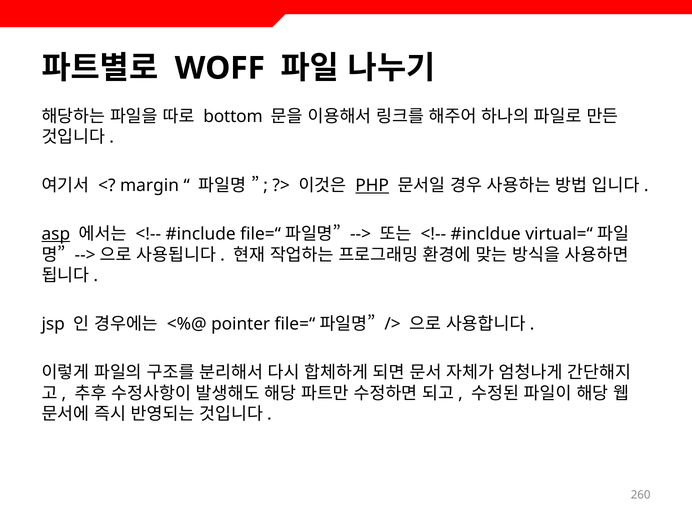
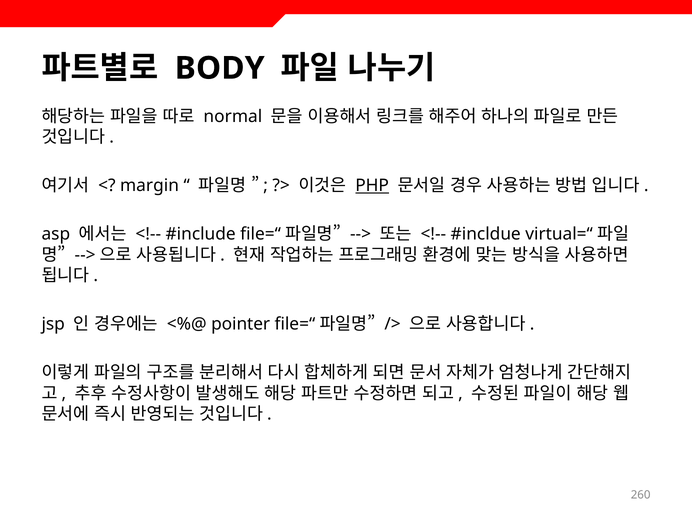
WOFF: WOFF -> BODY
bottom: bottom -> normal
asp underline: present -> none
